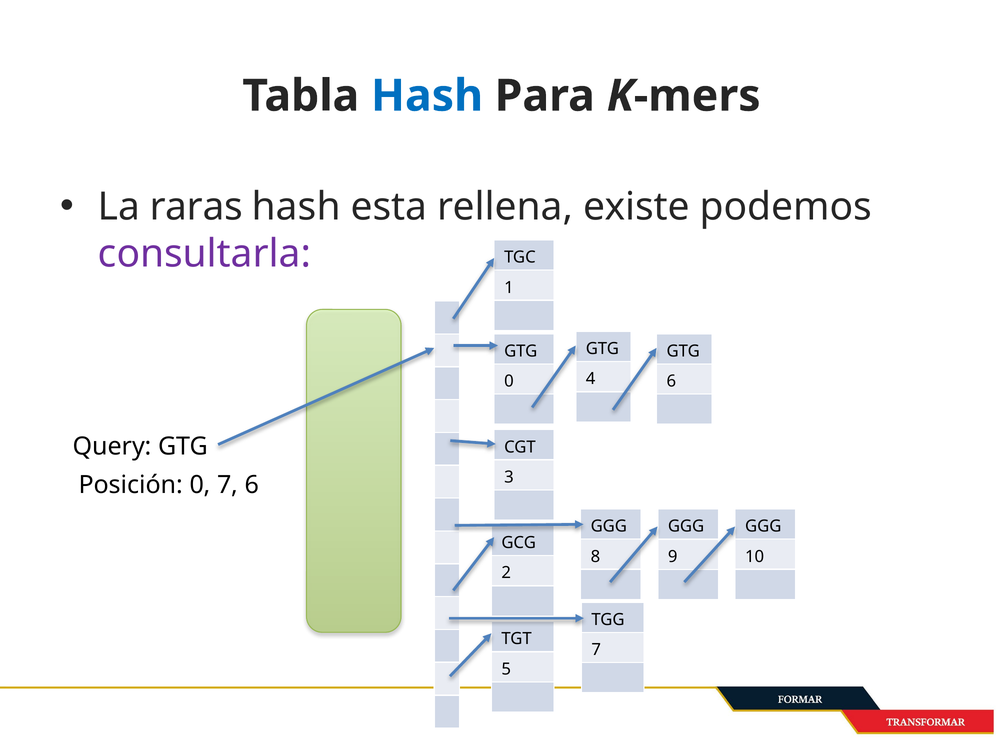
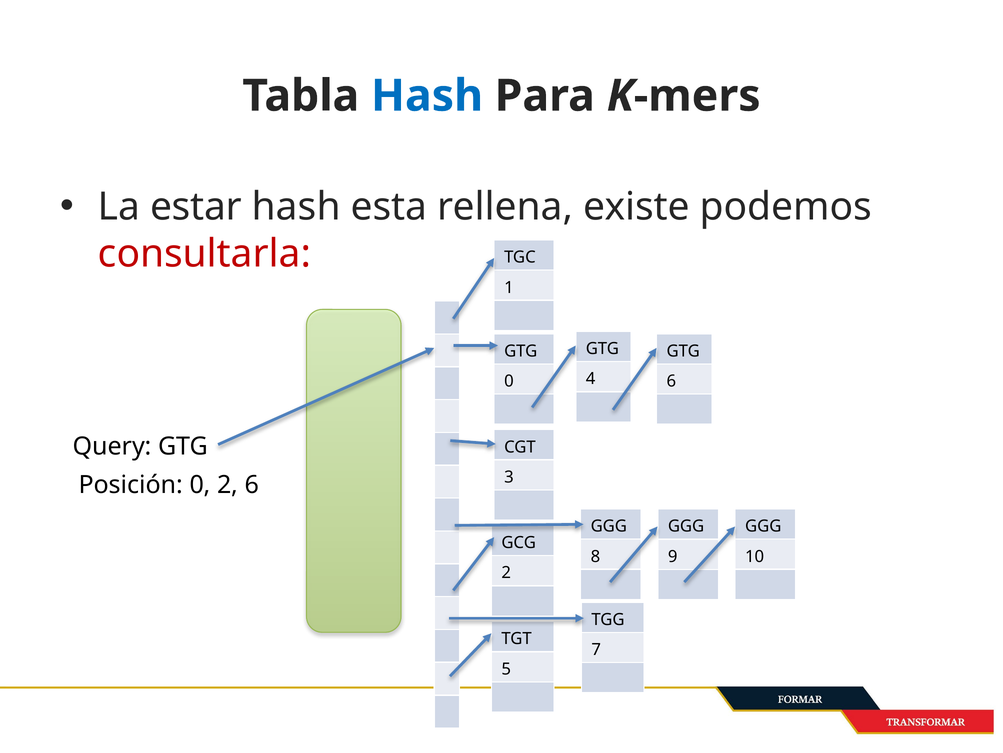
raras: raras -> estar
consultarla colour: purple -> red
0 7: 7 -> 2
